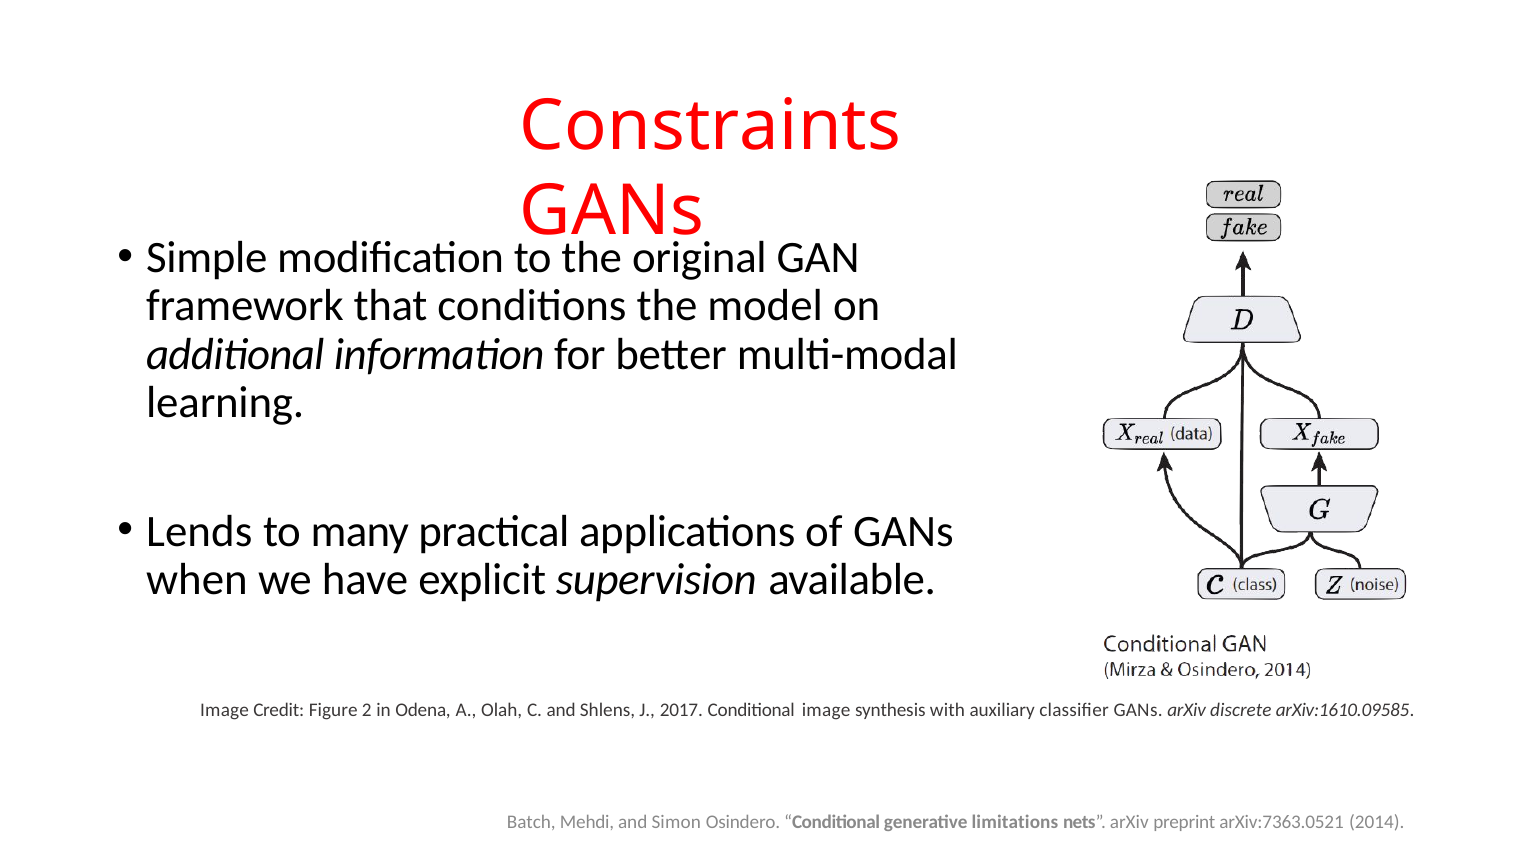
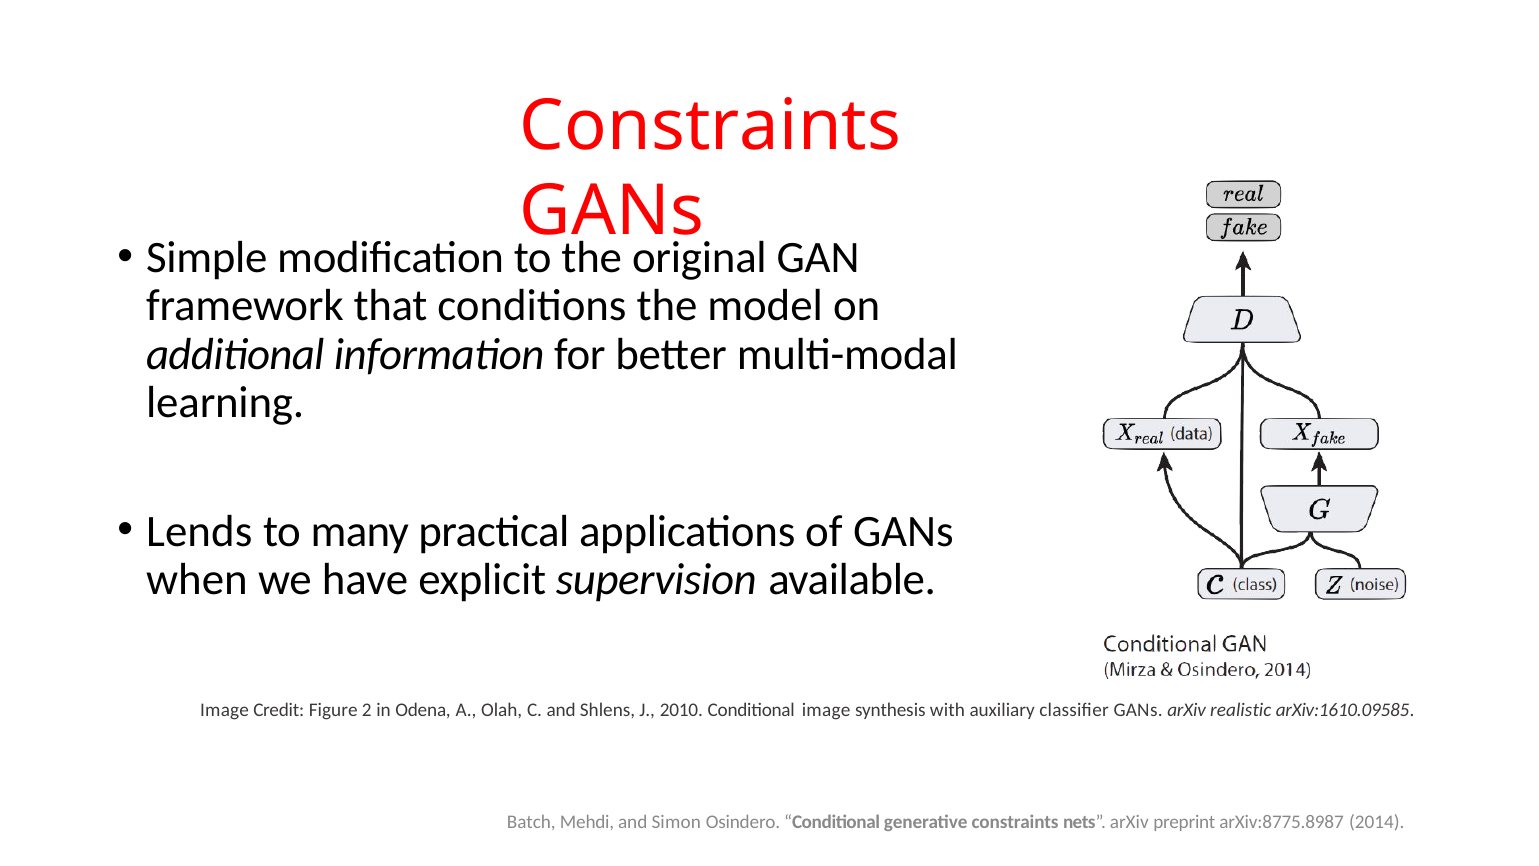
2017: 2017 -> 2010
discrete: discrete -> realistic
generative limitations: limitations -> constraints
arXiv:7363.0521: arXiv:7363.0521 -> arXiv:8775.8987
